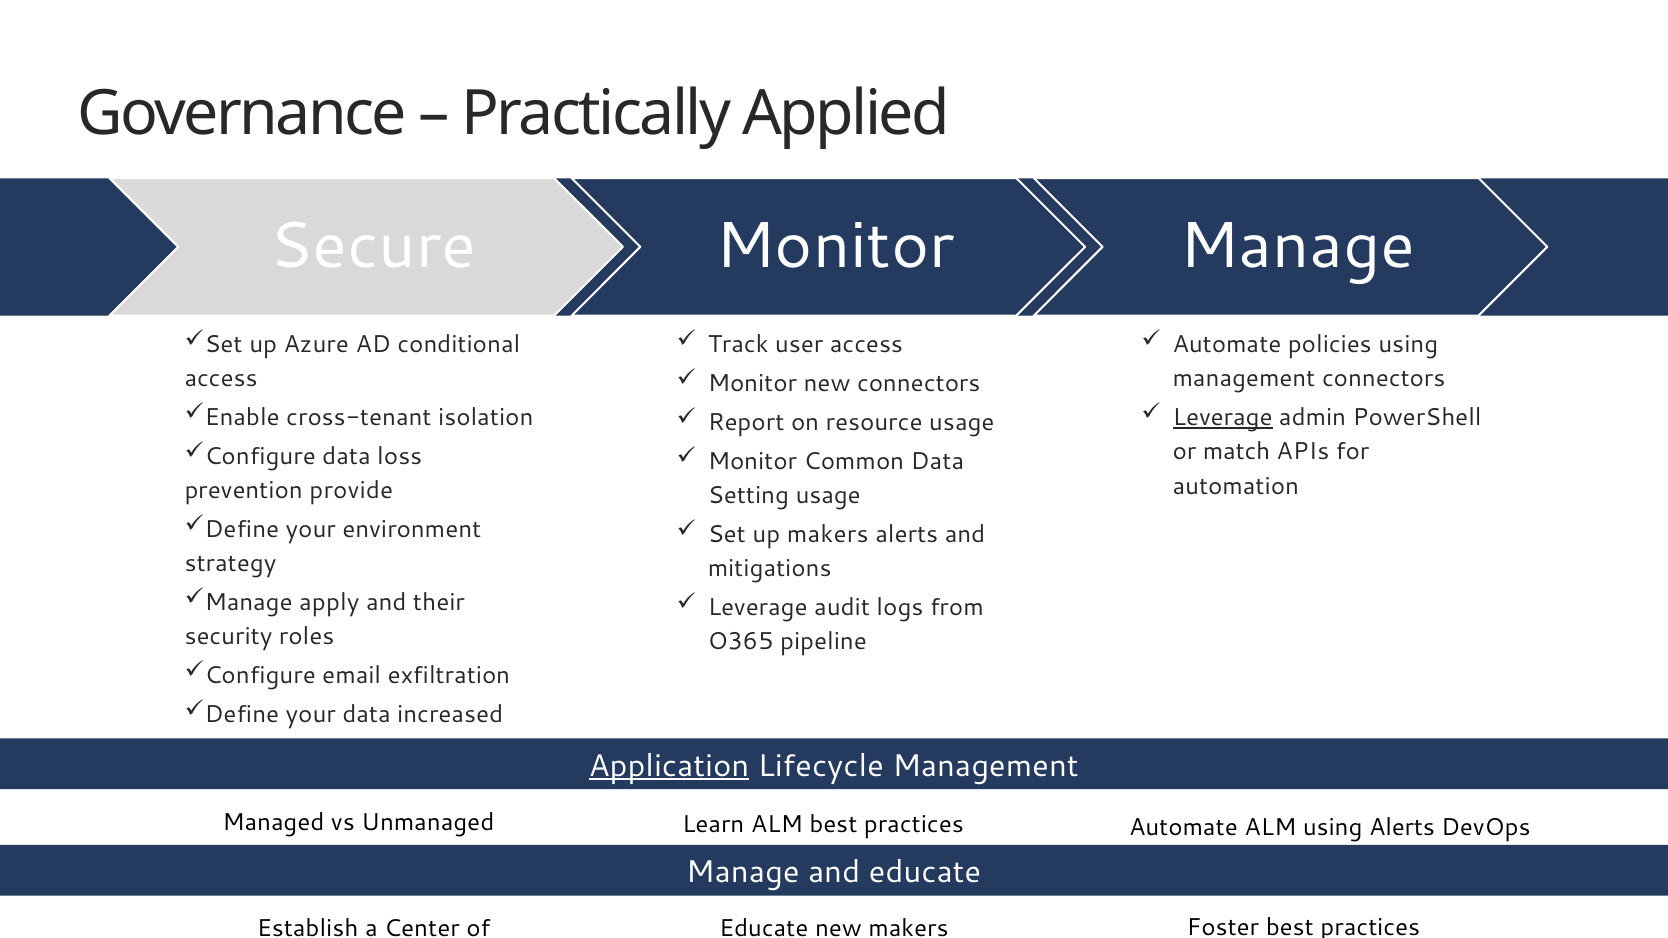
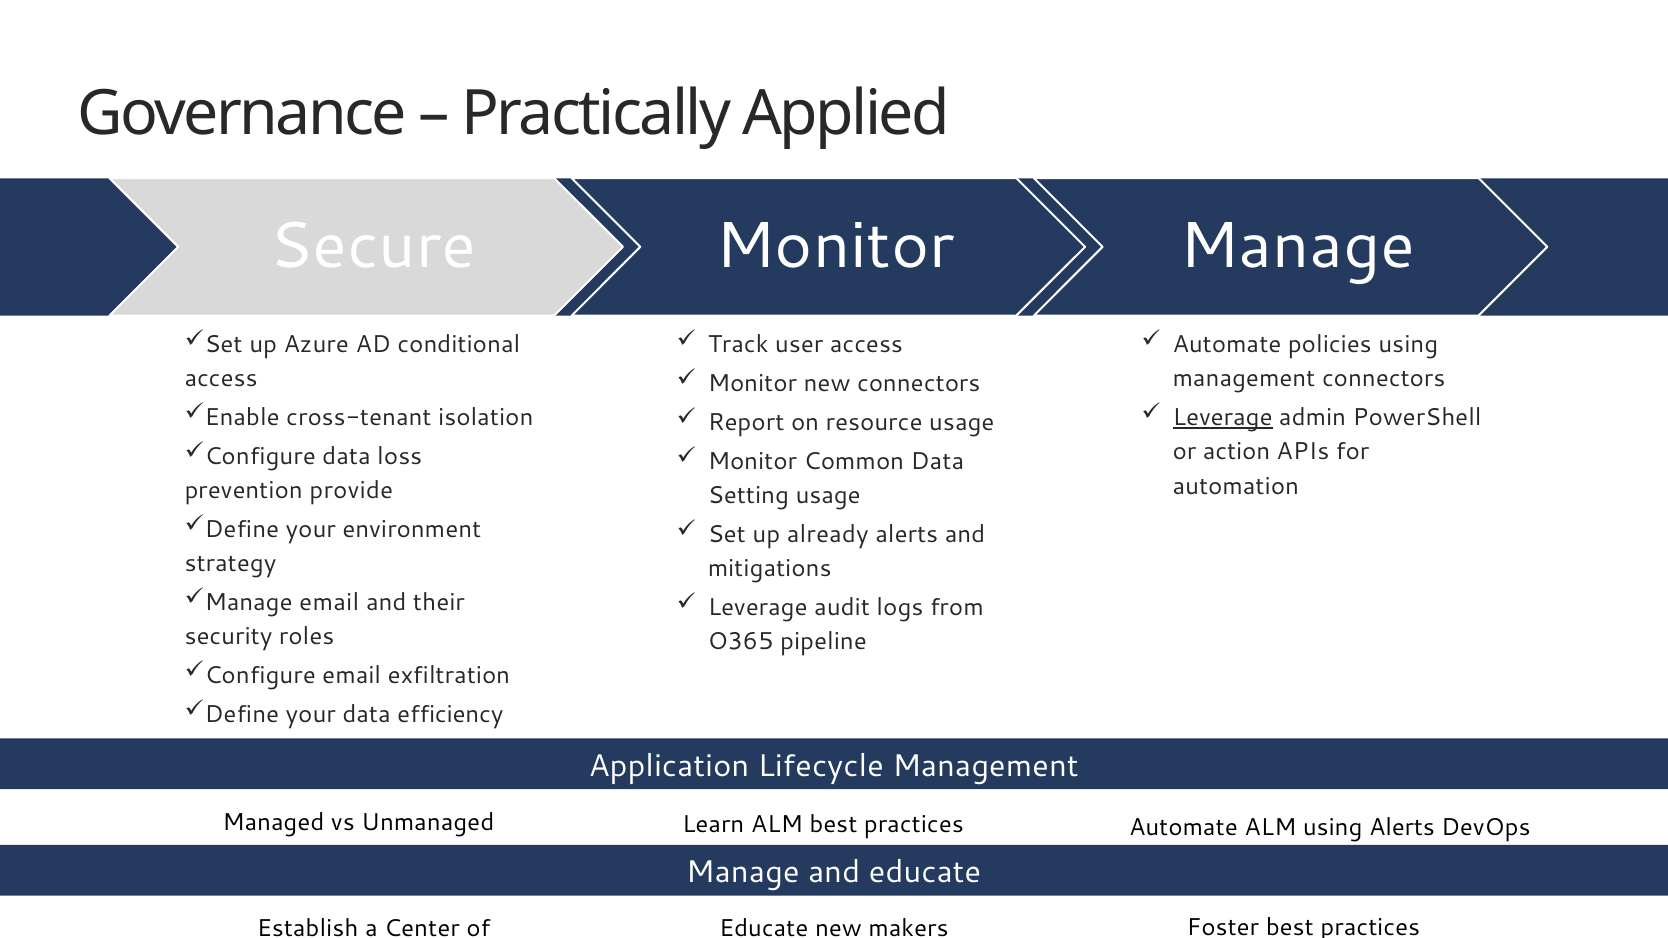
match: match -> action
up makers: makers -> already
apply at (329, 603): apply -> email
increased: increased -> efficiency
Application underline: present -> none
